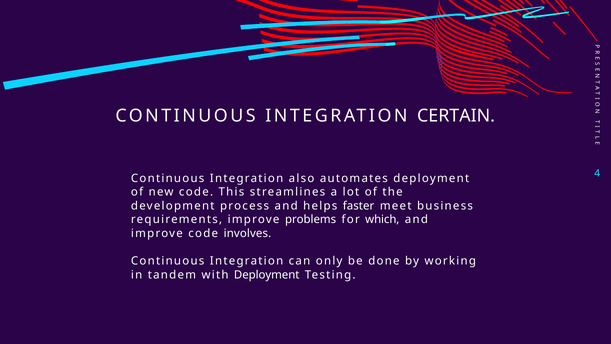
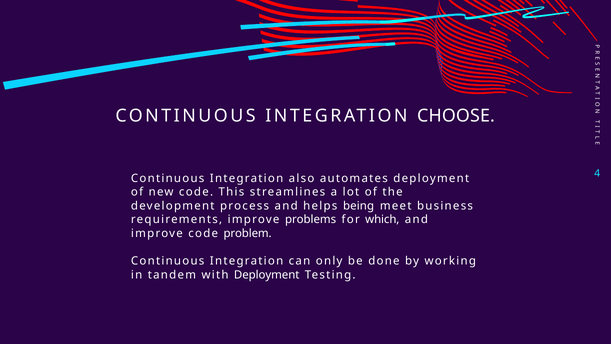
CERTAIN: CERTAIN -> CHOOSE
faster: faster -> being
involves: involves -> problem
